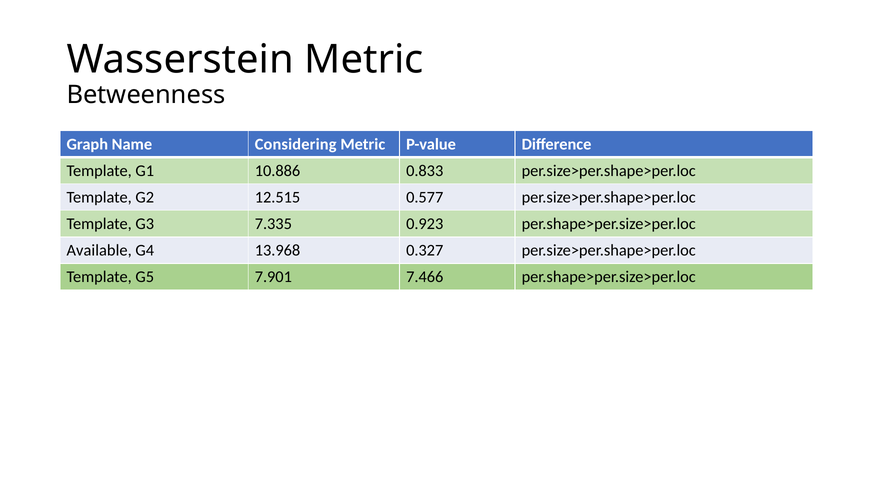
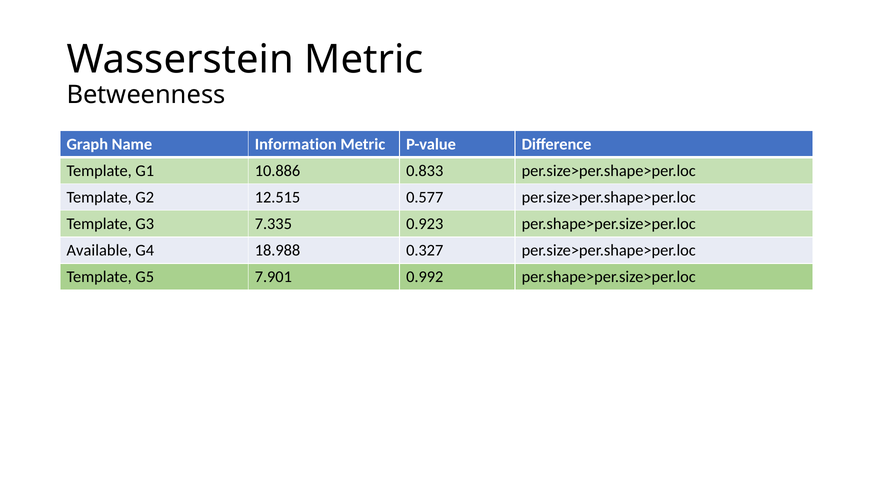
Considering: Considering -> Information
13.968: 13.968 -> 18.988
7.466: 7.466 -> 0.992
